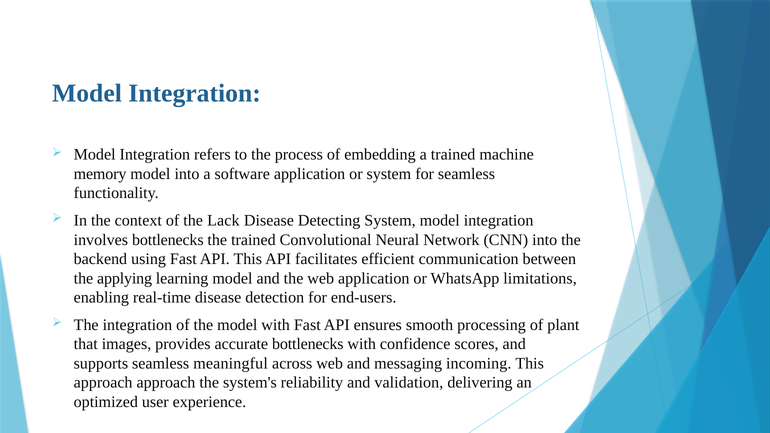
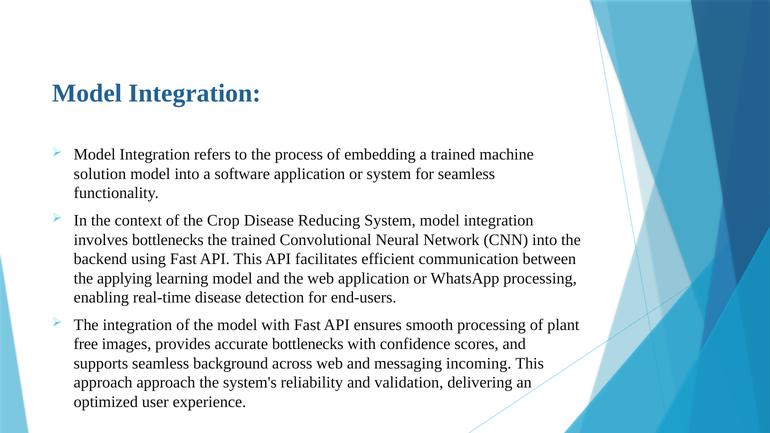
memory: memory -> solution
Lack: Lack -> Crop
Detecting: Detecting -> Reducing
WhatsApp limitations: limitations -> processing
that: that -> free
meaningful: meaningful -> background
